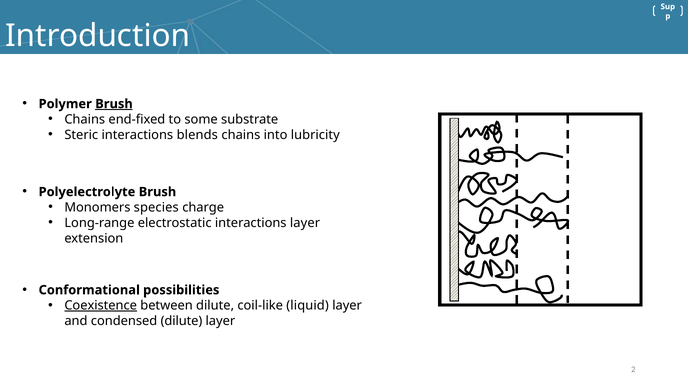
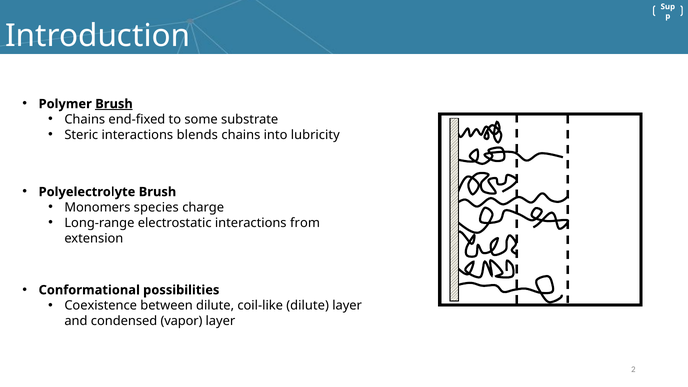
interactions layer: layer -> from
Coexistence underline: present -> none
coil-like liquid: liquid -> dilute
condensed dilute: dilute -> vapor
